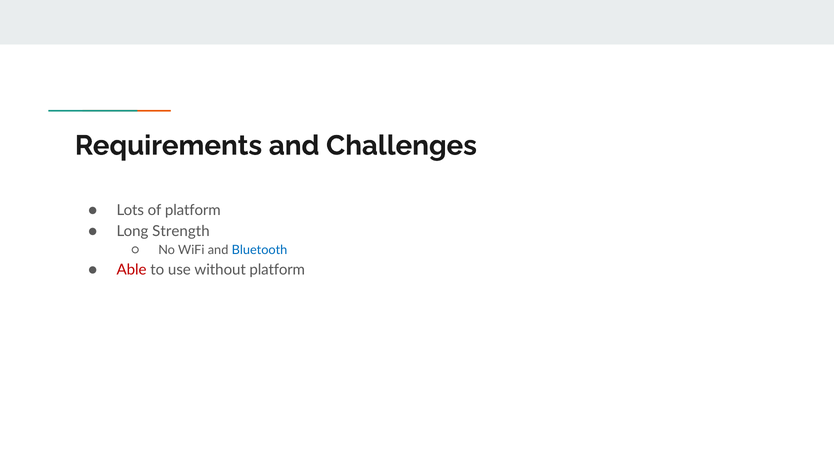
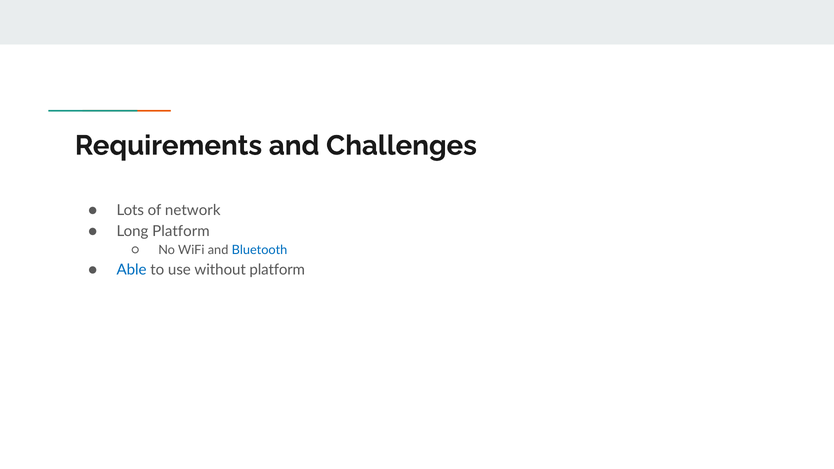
of platform: platform -> network
Long Strength: Strength -> Platform
Able colour: red -> blue
